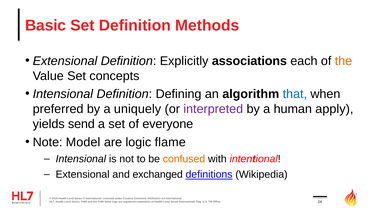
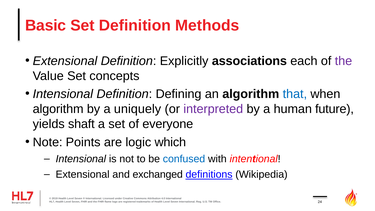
the at (343, 61) colour: orange -> purple
preferred at (58, 109): preferred -> algorithm
apply: apply -> future
send: send -> shaft
Model: Model -> Points
logic flame: flame -> which
confused colour: orange -> blue
